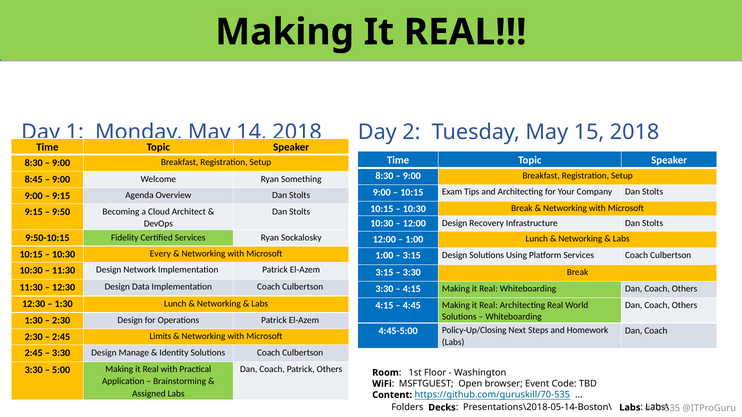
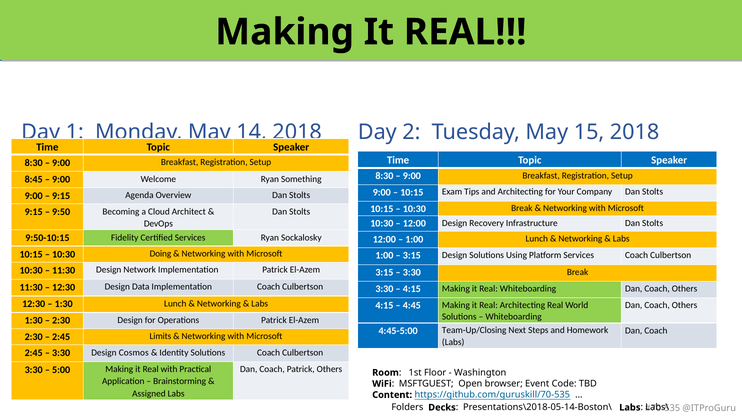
Every: Every -> Doing
Policy-Up/Closing: Policy-Up/Closing -> Team-Up/Closing
Manage: Manage -> Cosmos
